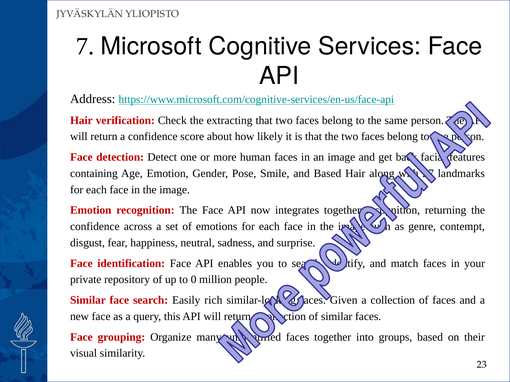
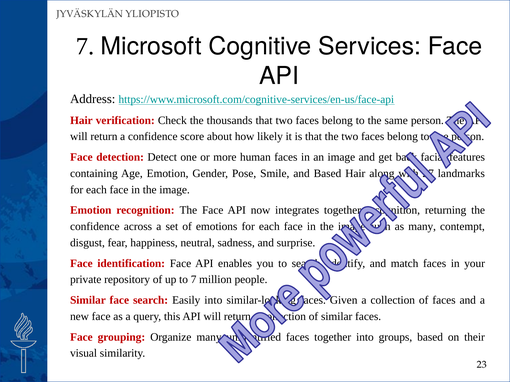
extracting: extracting -> thousands
as genre: genre -> many
to 0: 0 -> 7
Easily rich: rich -> into
